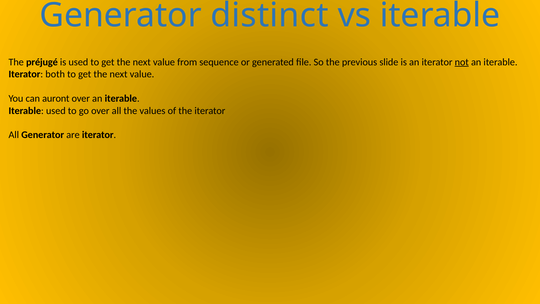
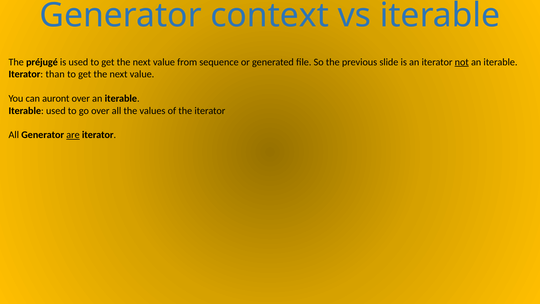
distinct: distinct -> context
both: both -> than
are underline: none -> present
